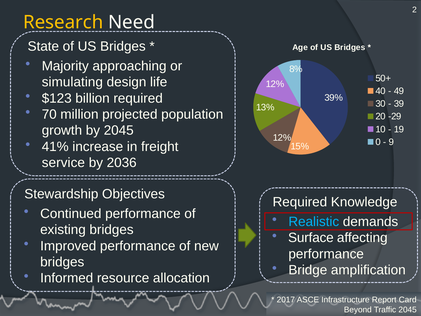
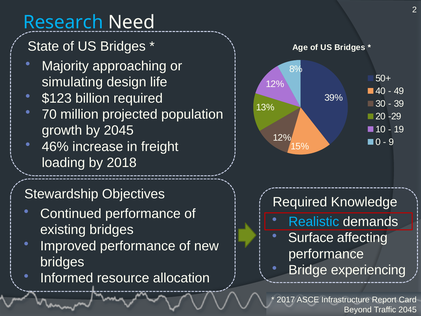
Research colour: yellow -> light blue
41%: 41% -> 46%
service: service -> loading
2036: 2036 -> 2018
amplification: amplification -> experiencing
